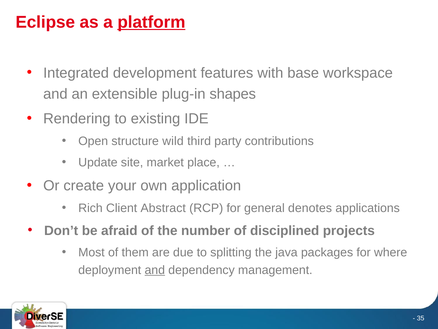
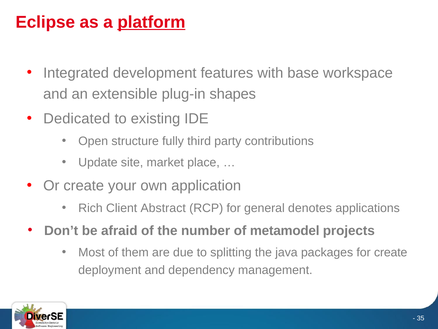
Rendering: Rendering -> Dedicated
wild: wild -> fully
disciplined: disciplined -> metamodel
for where: where -> create
and at (155, 270) underline: present -> none
